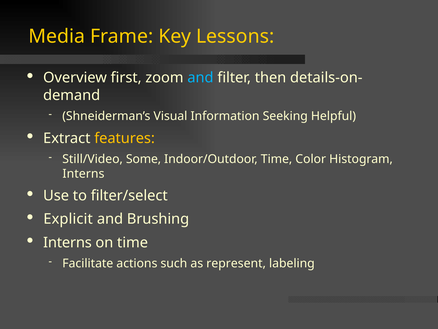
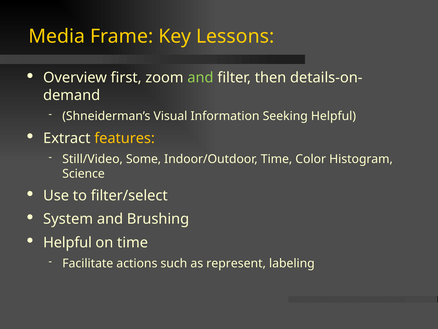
and at (200, 78) colour: light blue -> light green
Interns at (83, 173): Interns -> Science
Explicit: Explicit -> System
Interns at (67, 242): Interns -> Helpful
